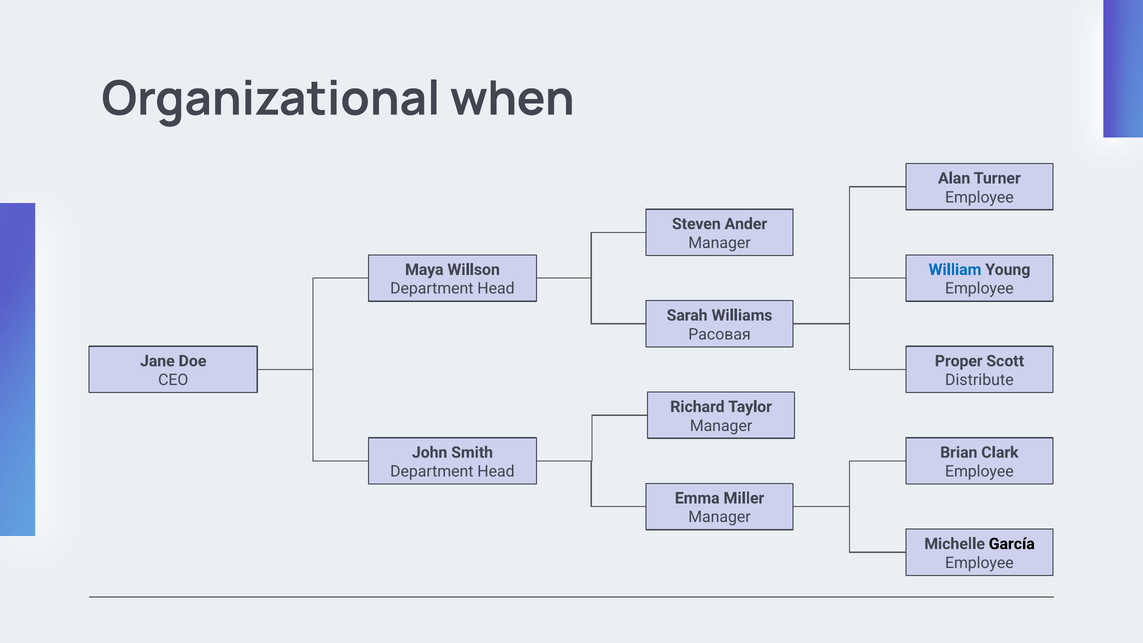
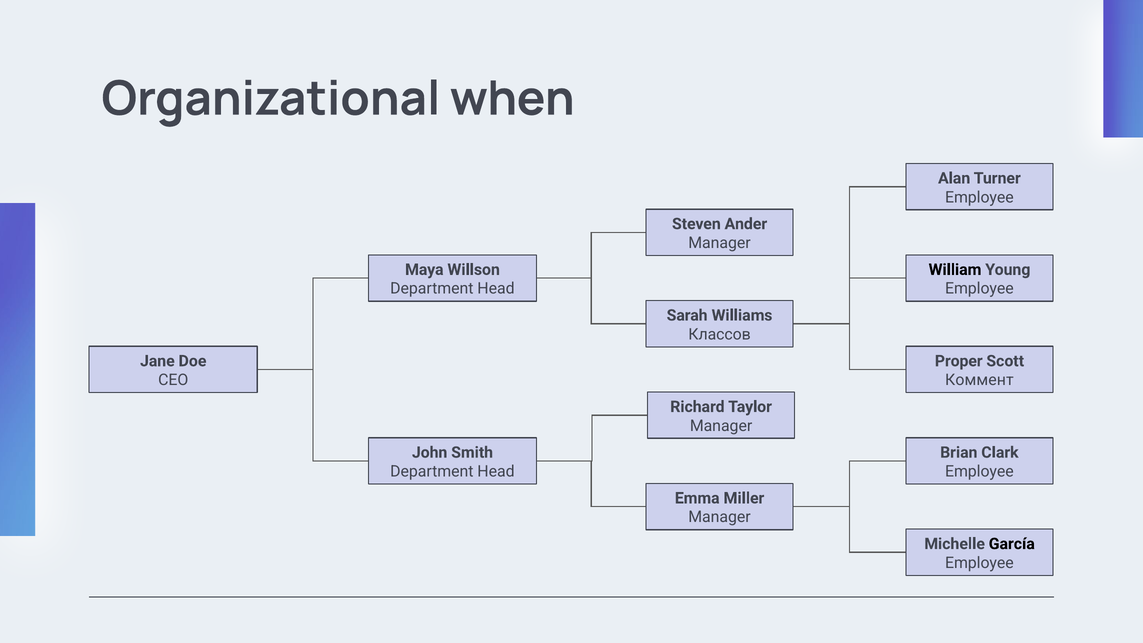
William colour: blue -> black
Расовая: Расовая -> Классов
Distribute: Distribute -> Коммент
